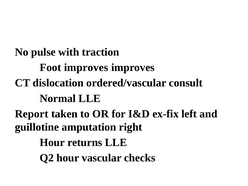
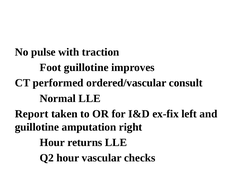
Foot improves: improves -> guillotine
dislocation: dislocation -> performed
